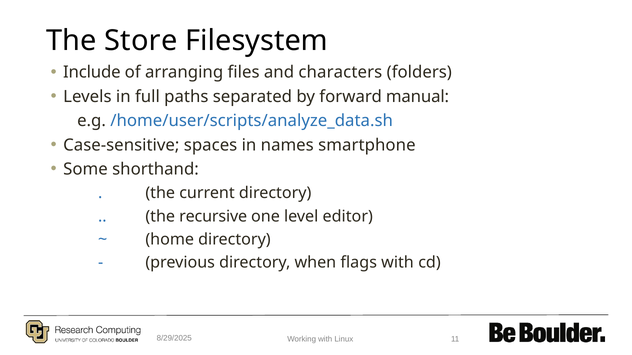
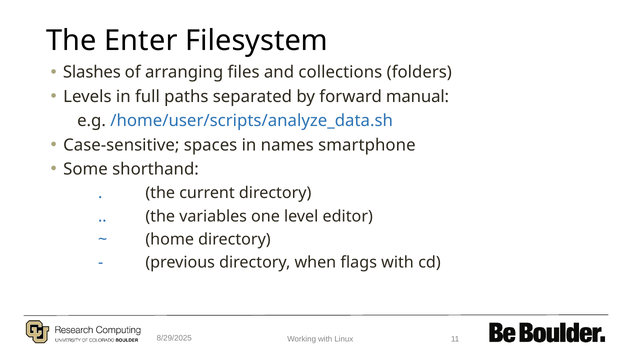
Store: Store -> Enter
Include: Include -> Slashes
characters: characters -> collections
recursive: recursive -> variables
